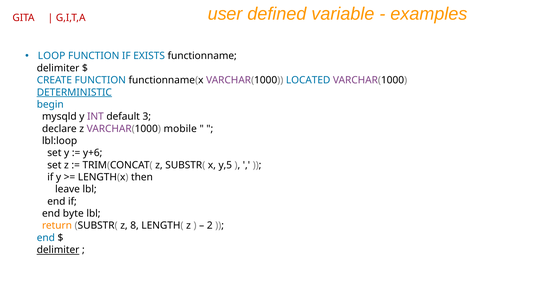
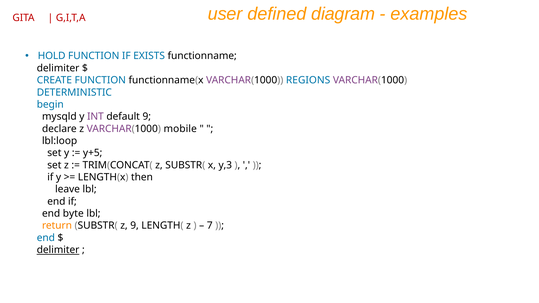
variable: variable -> diagram
LOOP: LOOP -> HOLD
LOCATED: LOCATED -> REGIONS
DETERMINISTIC underline: present -> none
default 3: 3 -> 9
y+6: y+6 -> y+5
y,5: y,5 -> y,3
z 8: 8 -> 9
2: 2 -> 7
